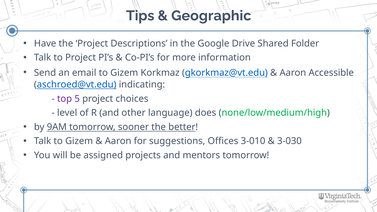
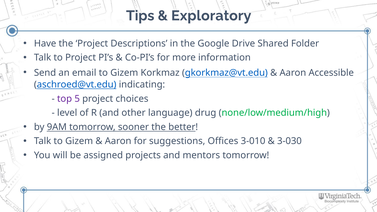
Geographic: Geographic -> Exploratory
does: does -> drug
